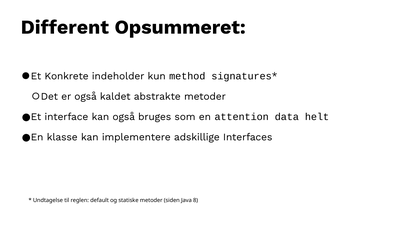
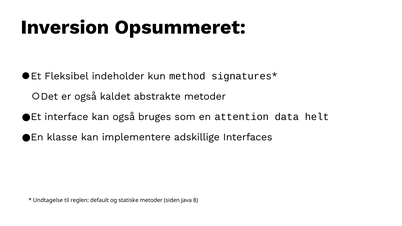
Different: Different -> Inversion
Konkrete: Konkrete -> Fleksibel
